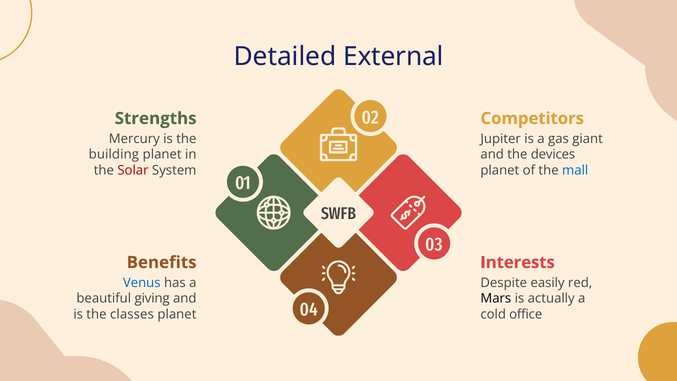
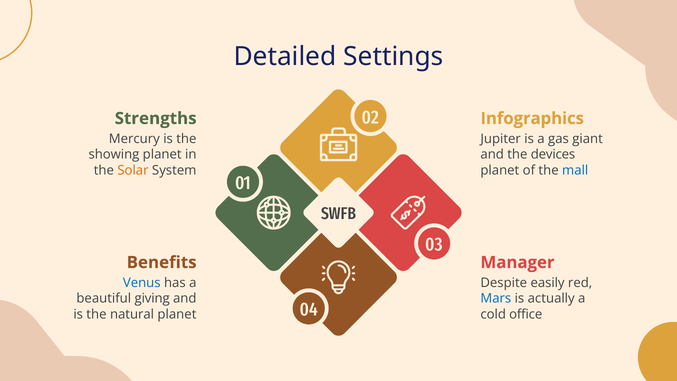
External: External -> Settings
Competitors: Competitors -> Infographics
building: building -> showing
Solar colour: red -> orange
Interests: Interests -> Manager
Mars colour: black -> blue
classes: classes -> natural
